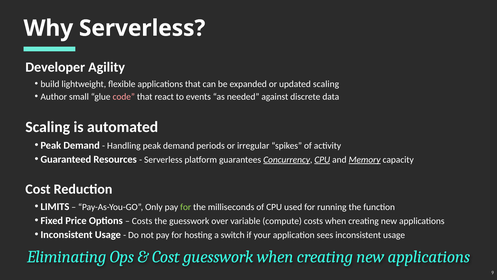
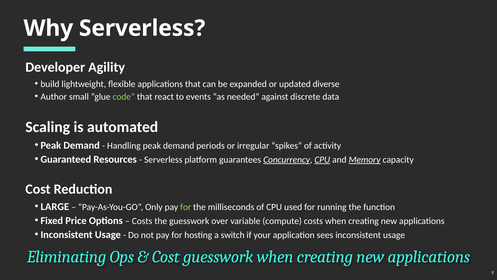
updated scaling: scaling -> diverse
code colour: pink -> light green
LIMITS: LIMITS -> LARGE
